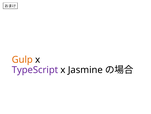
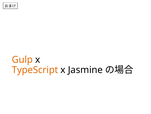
TypeScript colour: purple -> orange
